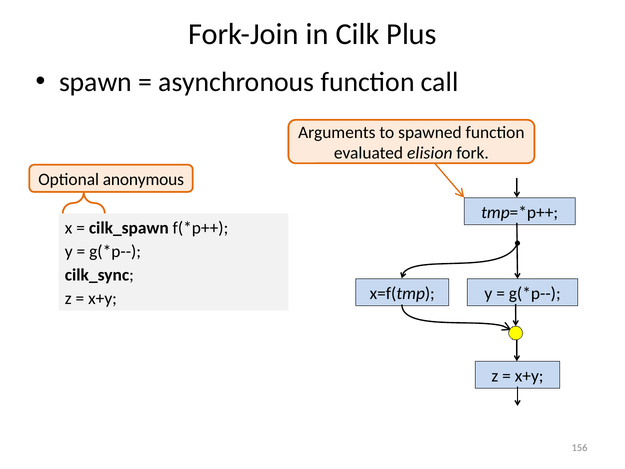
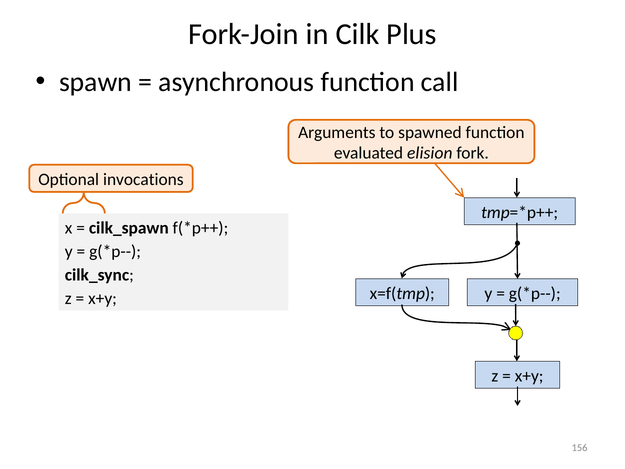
anonymous: anonymous -> invocations
